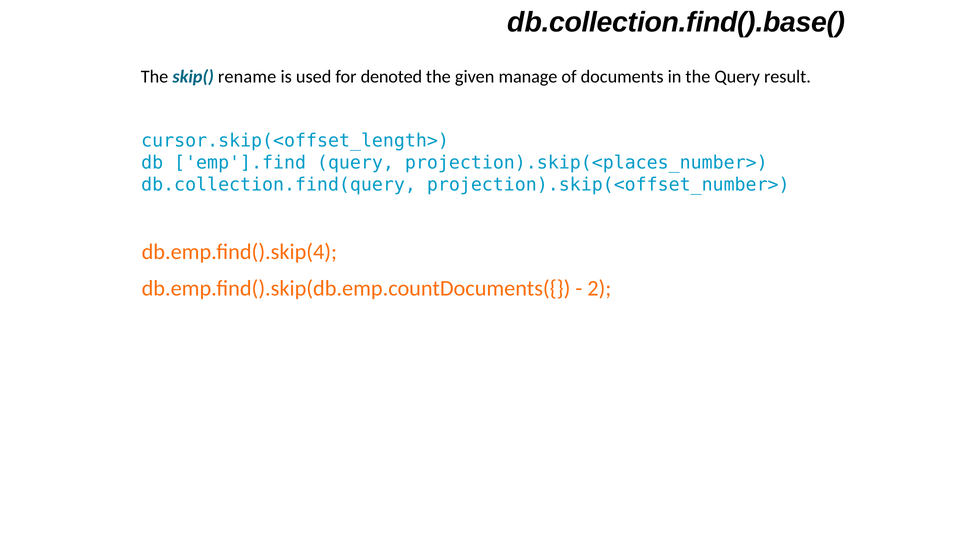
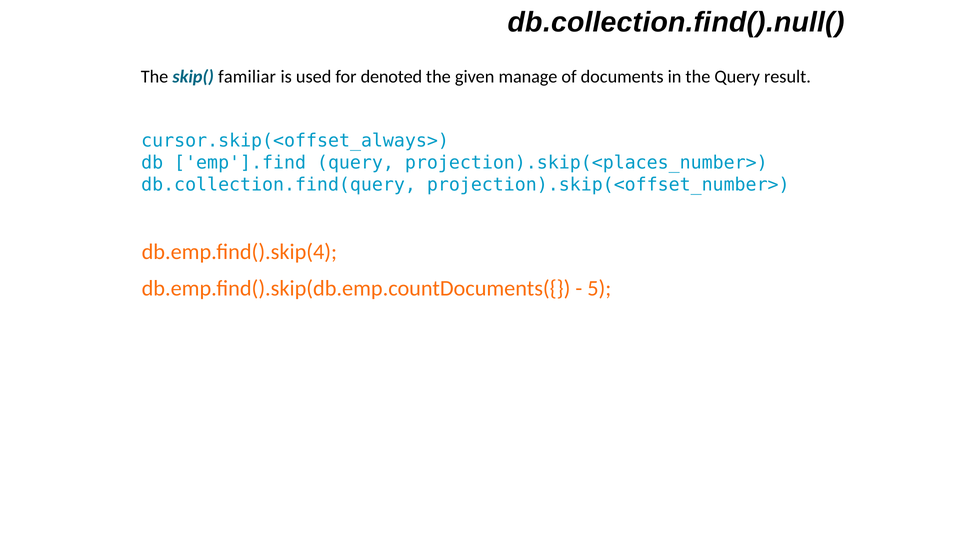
db.collection.find().base(: db.collection.find().base( -> db.collection.find().null(
rename: rename -> familiar
cursor.skip(<offset_length>: cursor.skip(<offset_length> -> cursor.skip(<offset_always>
2: 2 -> 5
